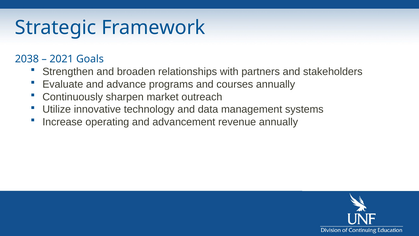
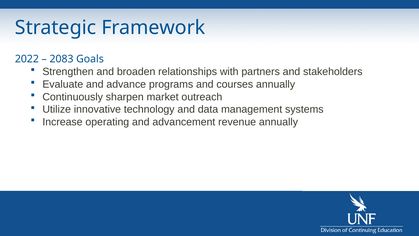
2038: 2038 -> 2022
2021: 2021 -> 2083
